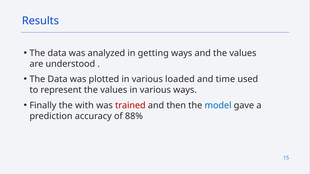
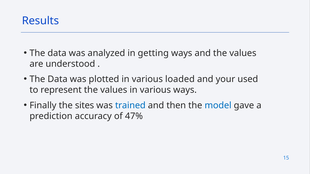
time: time -> your
with: with -> sites
trained colour: red -> blue
88%: 88% -> 47%
